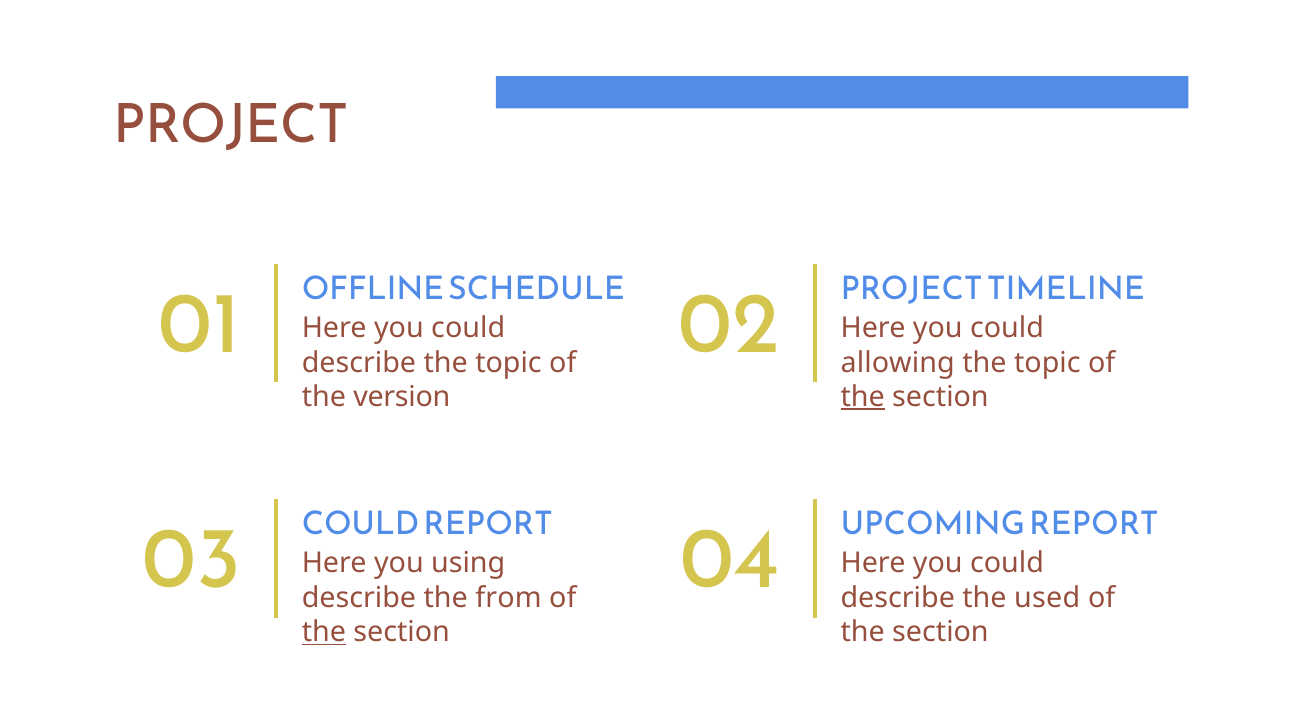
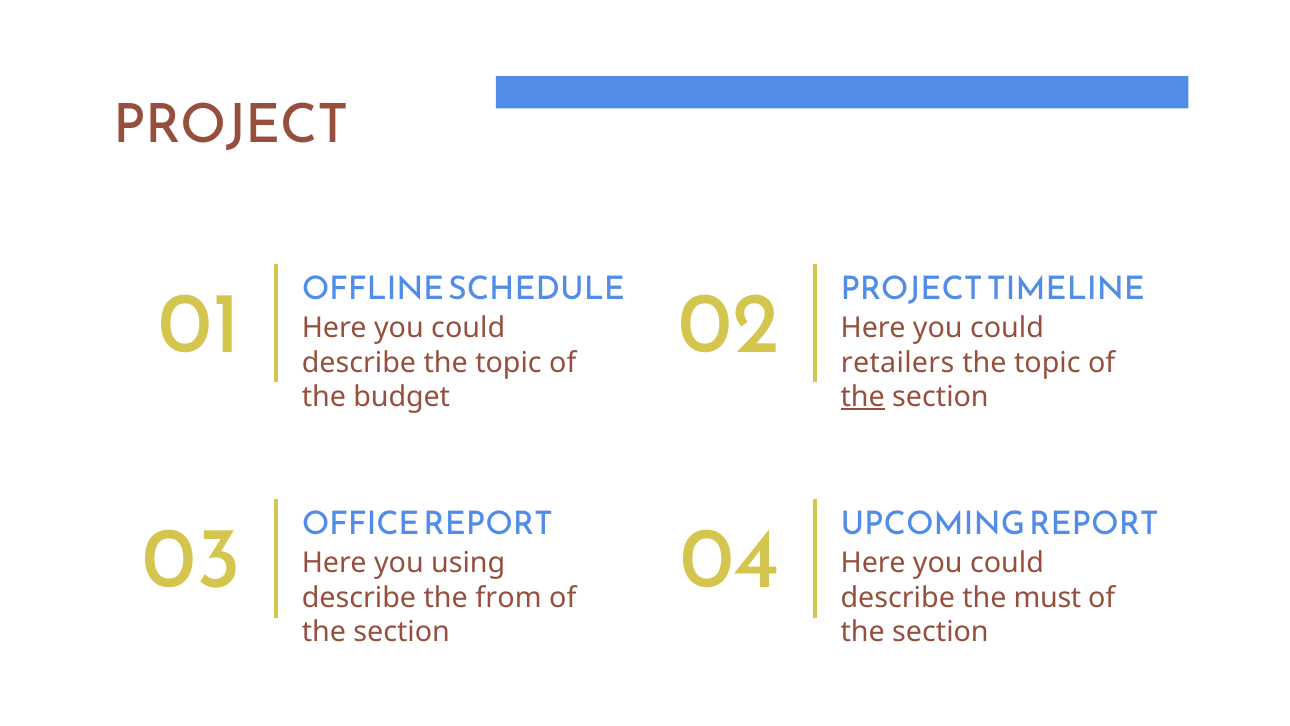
allowing: allowing -> retailers
version: version -> budget
COULD at (361, 524): COULD -> OFFICE
used: used -> must
the at (324, 632) underline: present -> none
